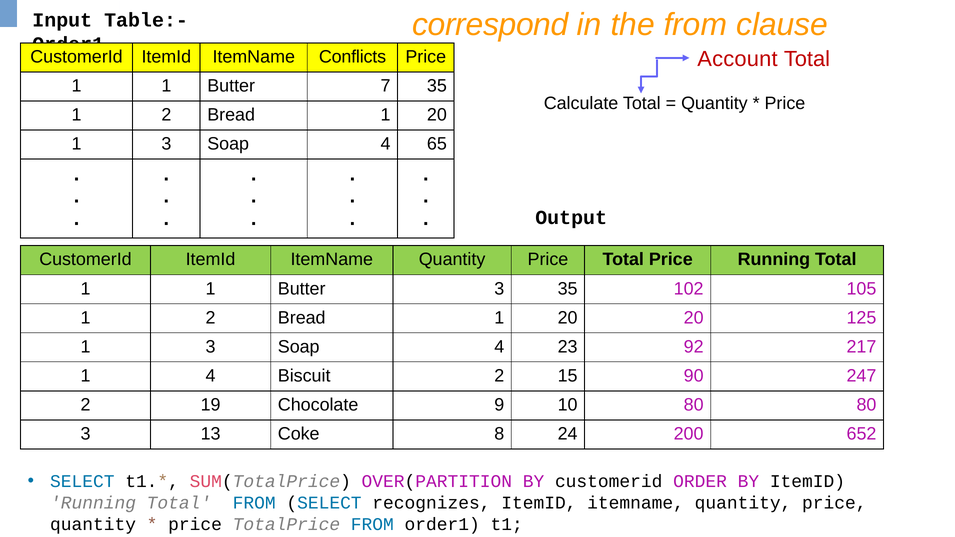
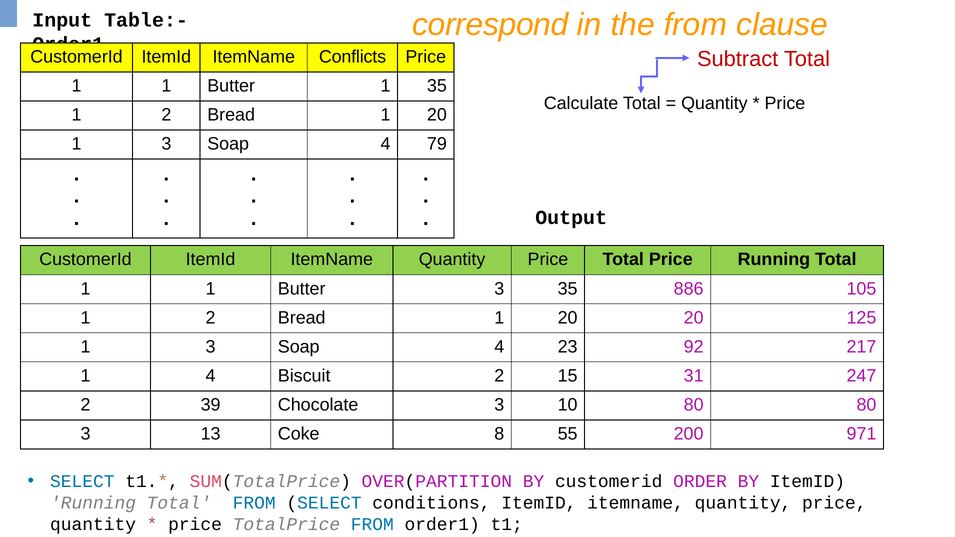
Account: Account -> Subtract
Butter 7: 7 -> 1
65: 65 -> 79
102: 102 -> 886
90: 90 -> 31
19: 19 -> 39
Chocolate 9: 9 -> 3
24: 24 -> 55
652: 652 -> 971
recognizes: recognizes -> conditions
